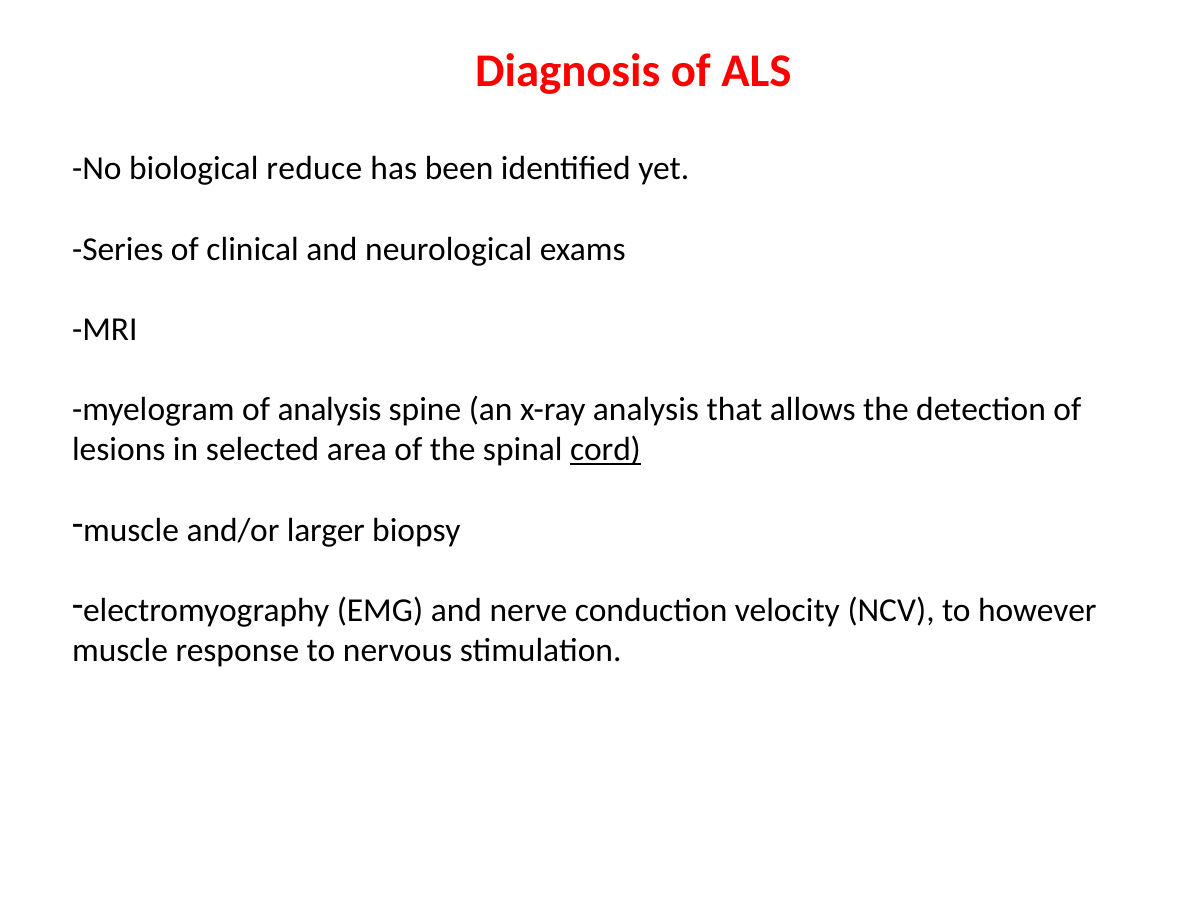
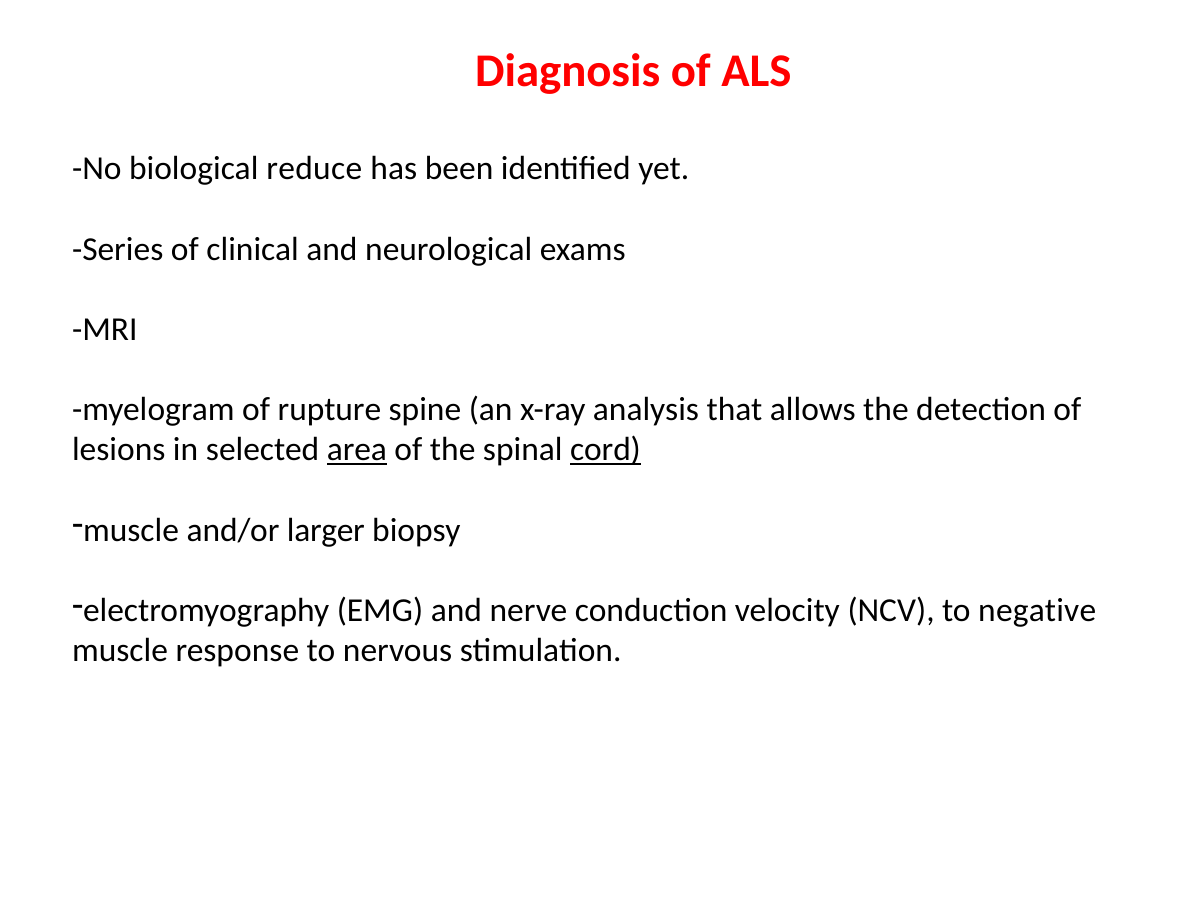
of analysis: analysis -> rupture
area underline: none -> present
however: however -> negative
